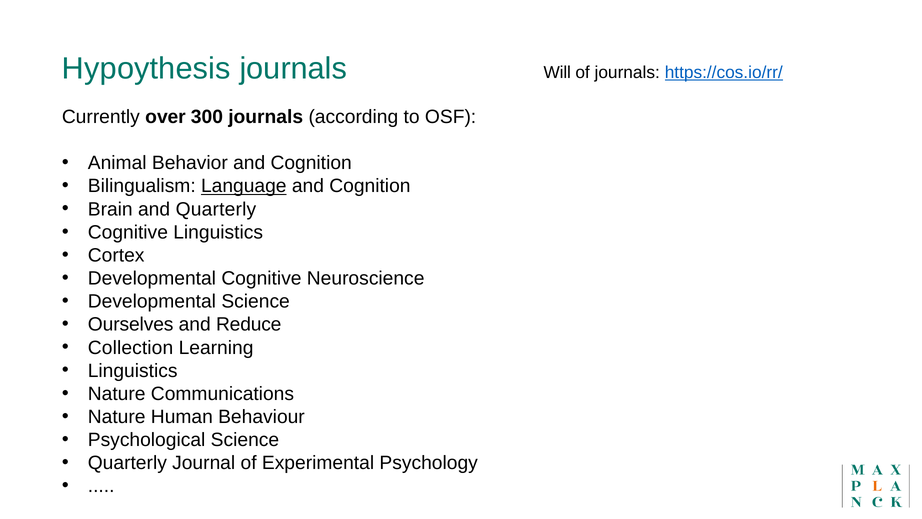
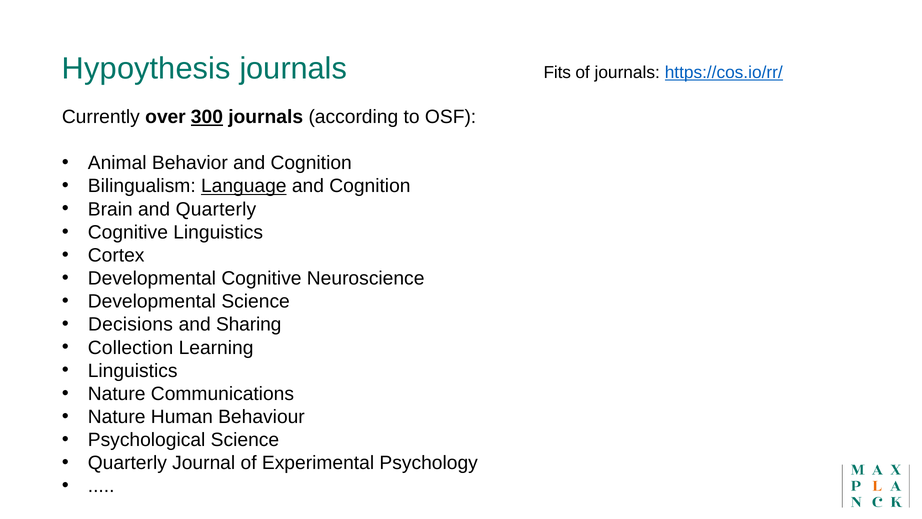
Will: Will -> Fits
300 underline: none -> present
Ourselves: Ourselves -> Decisions
Reduce: Reduce -> Sharing
